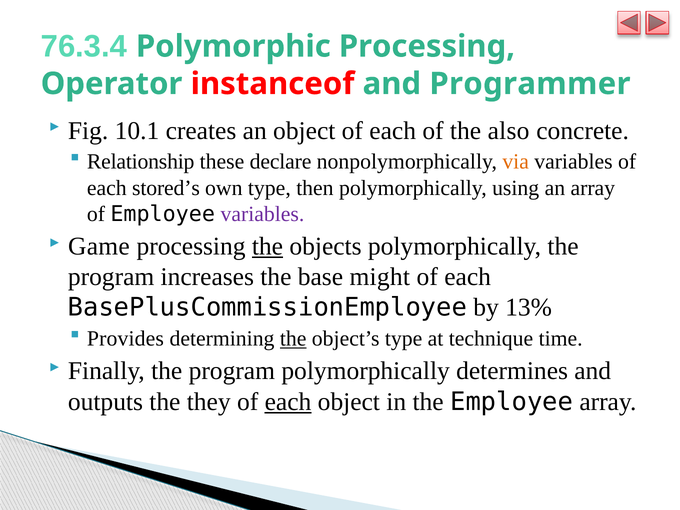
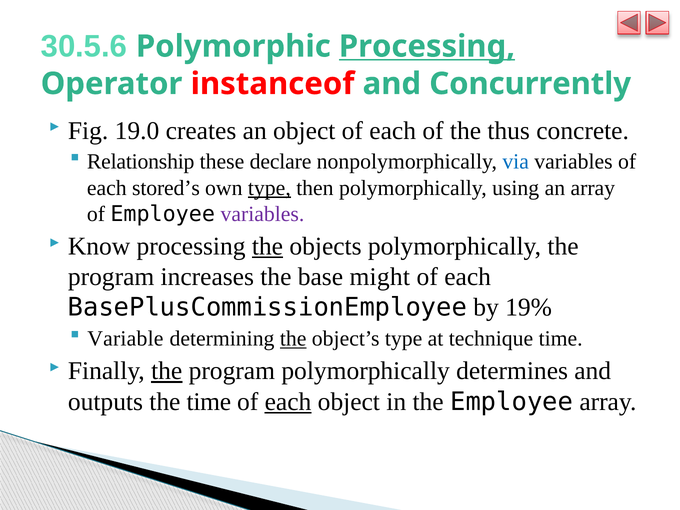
76.3.4: 76.3.4 -> 30.5.6
Processing at (427, 46) underline: none -> present
Programmer: Programmer -> Concurrently
10.1: 10.1 -> 19.0
also: also -> thus
via colour: orange -> blue
type at (269, 188) underline: none -> present
Game: Game -> Know
13%: 13% -> 19%
Provides: Provides -> Variable
the at (167, 371) underline: none -> present
the they: they -> time
